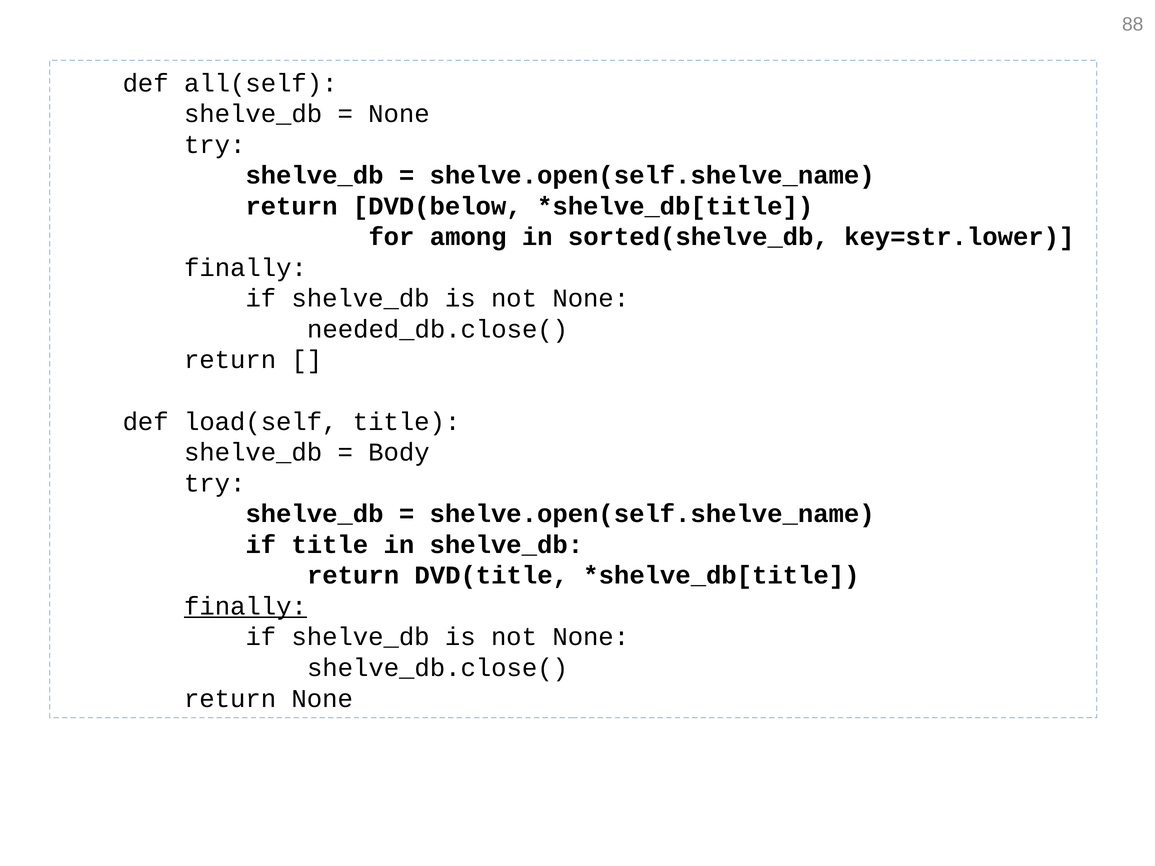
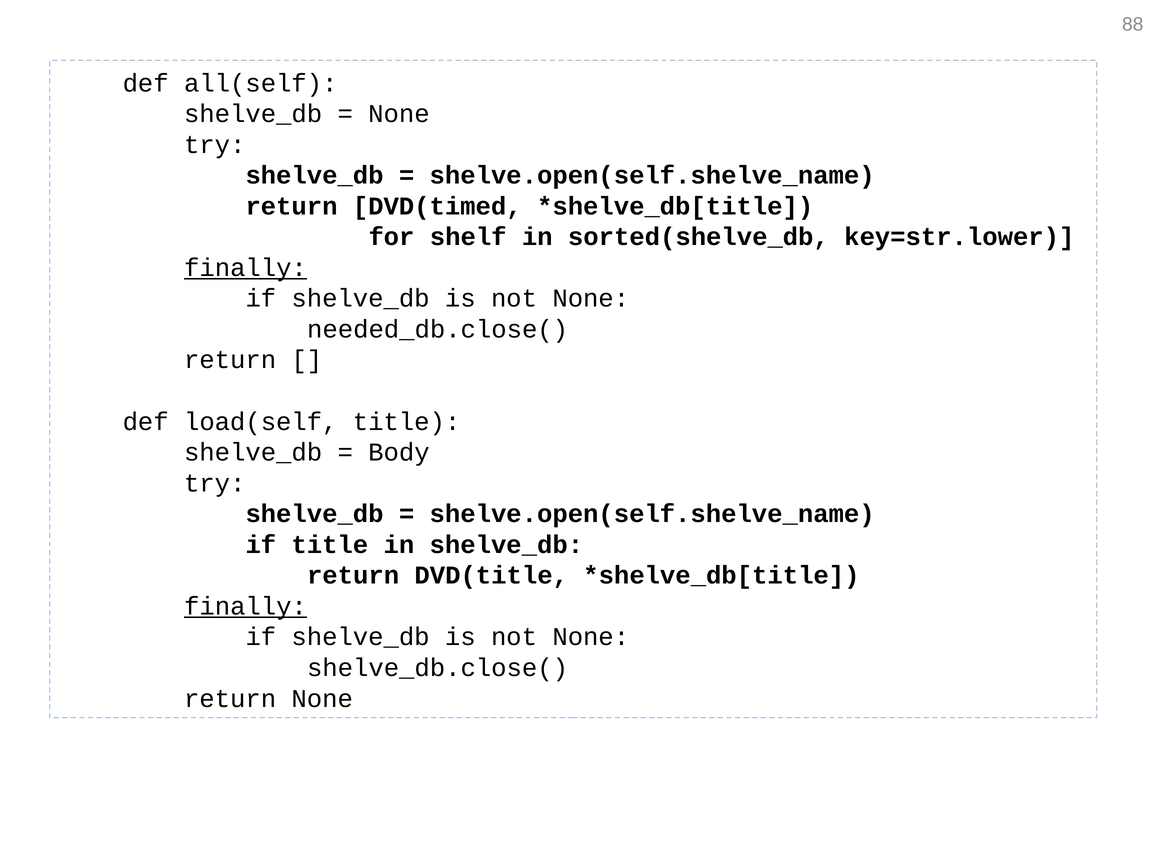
DVD(below: DVD(below -> DVD(timed
among: among -> shelf
finally at (245, 268) underline: none -> present
